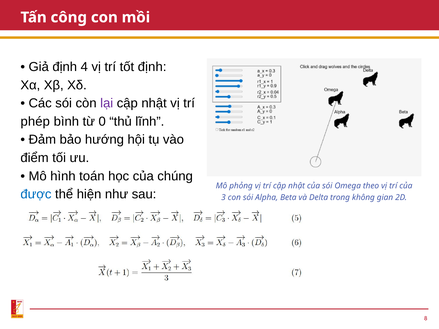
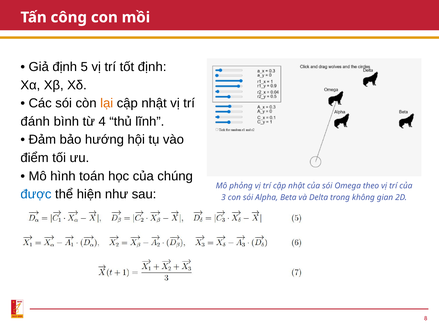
4: 4 -> 5
lại colour: purple -> orange
phép: phép -> đánh
0: 0 -> 4
